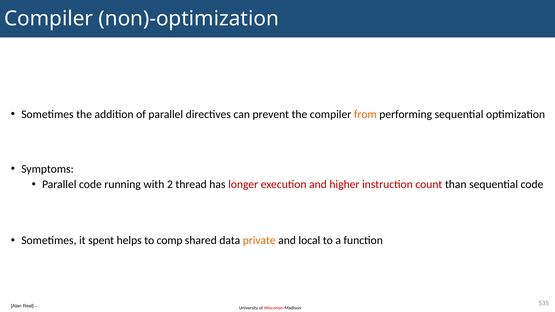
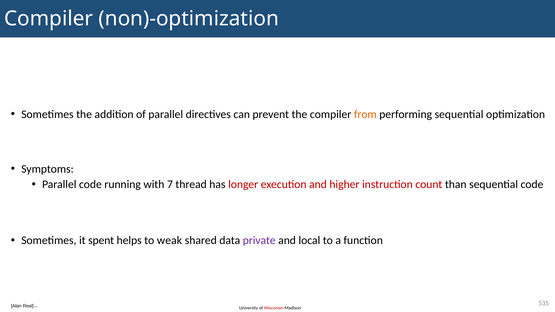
2: 2 -> 7
comp: comp -> weak
private colour: orange -> purple
